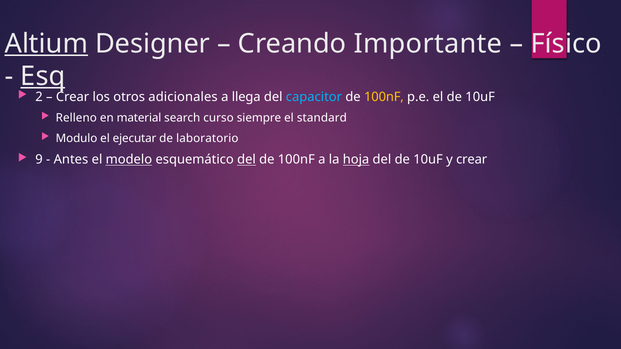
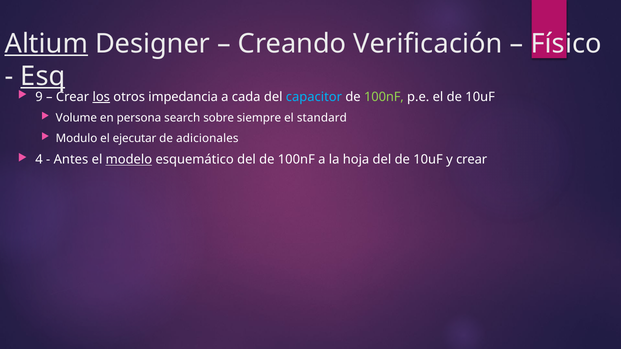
Importante: Importante -> Verificación
2: 2 -> 9
los underline: none -> present
adicionales: adicionales -> impedancia
llega: llega -> cada
100nF at (384, 97) colour: yellow -> light green
Relleno: Relleno -> Volume
material: material -> persona
curso: curso -> sobre
laboratorio: laboratorio -> adicionales
9: 9 -> 4
del at (246, 160) underline: present -> none
hoja underline: present -> none
